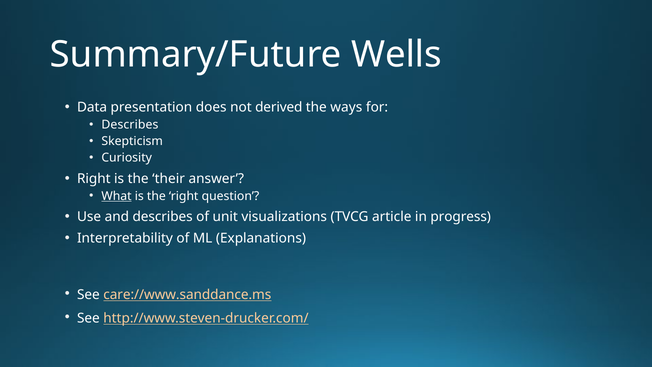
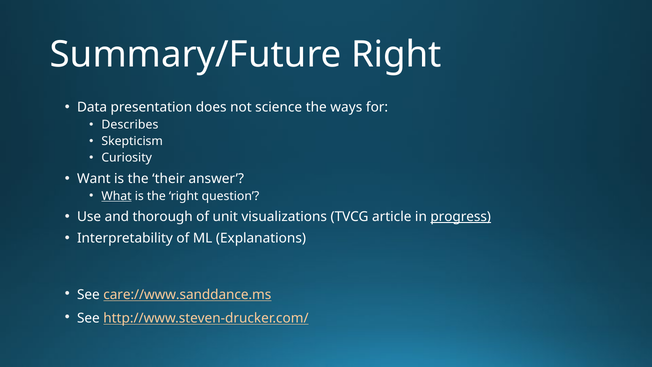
Summary/Future Wells: Wells -> Right
derived: derived -> science
Right at (94, 179): Right -> Want
and describes: describes -> thorough
progress underline: none -> present
